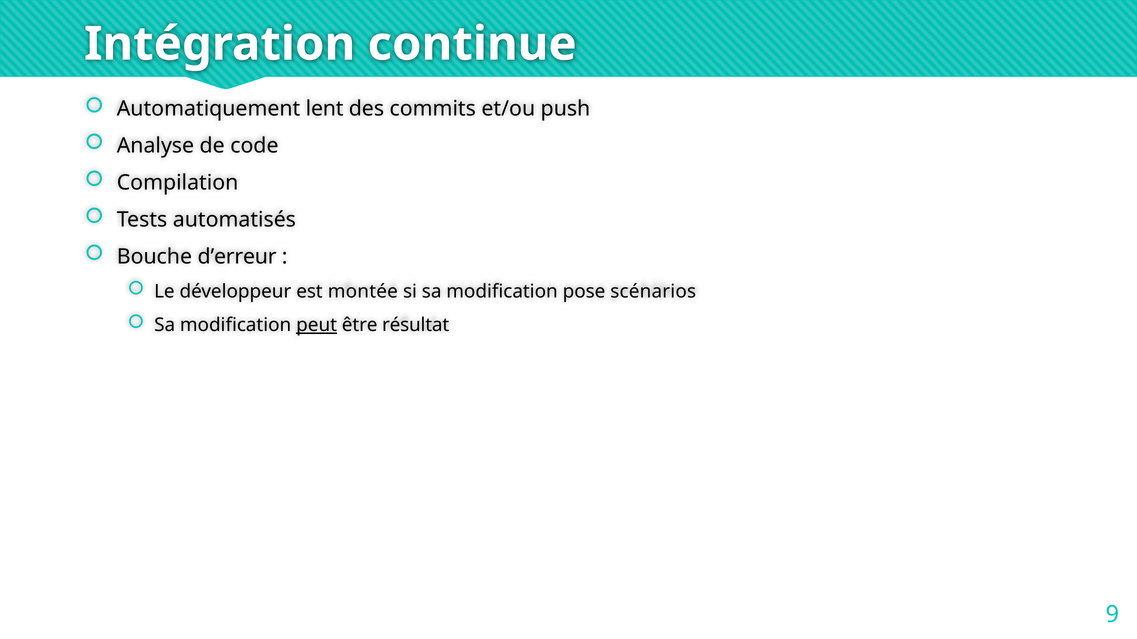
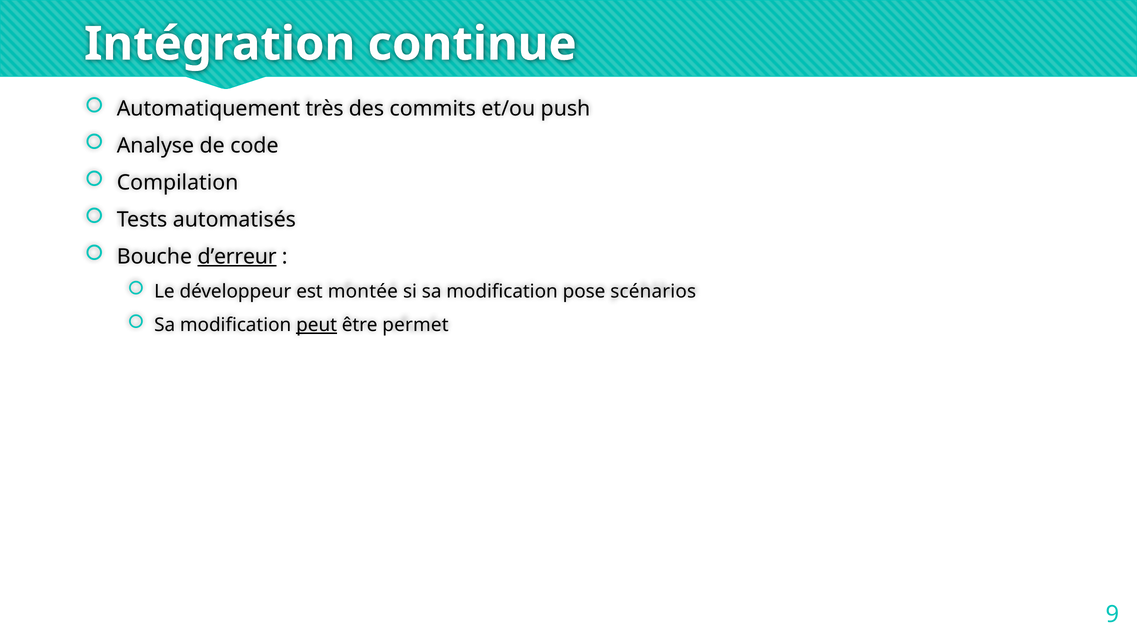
lent: lent -> très
d’erreur underline: none -> present
résultat: résultat -> permet
